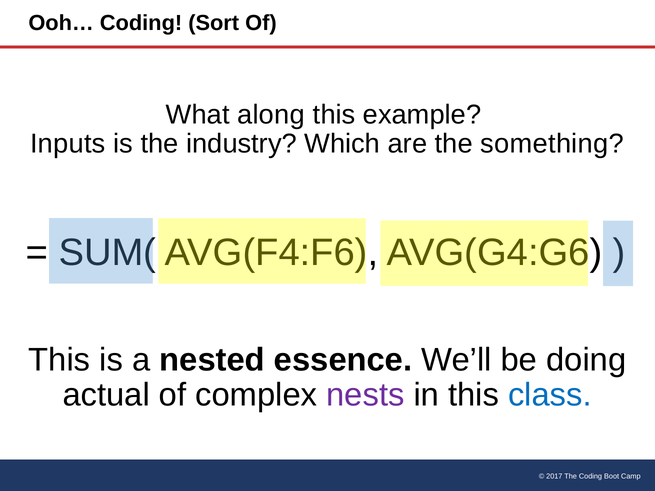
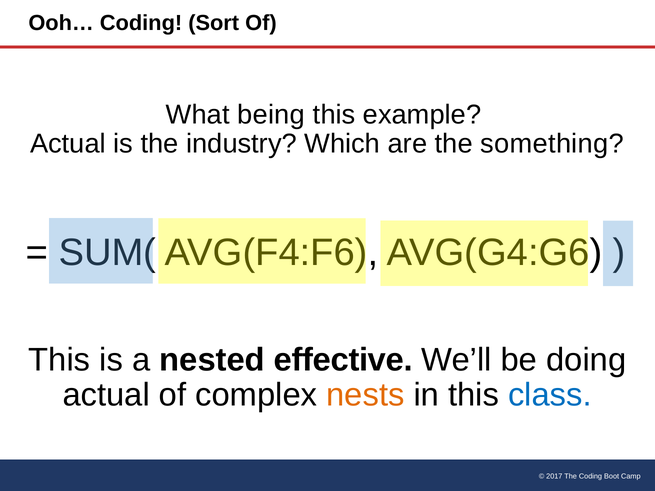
along: along -> being
Inputs at (68, 144): Inputs -> Actual
essence: essence -> effective
nests colour: purple -> orange
